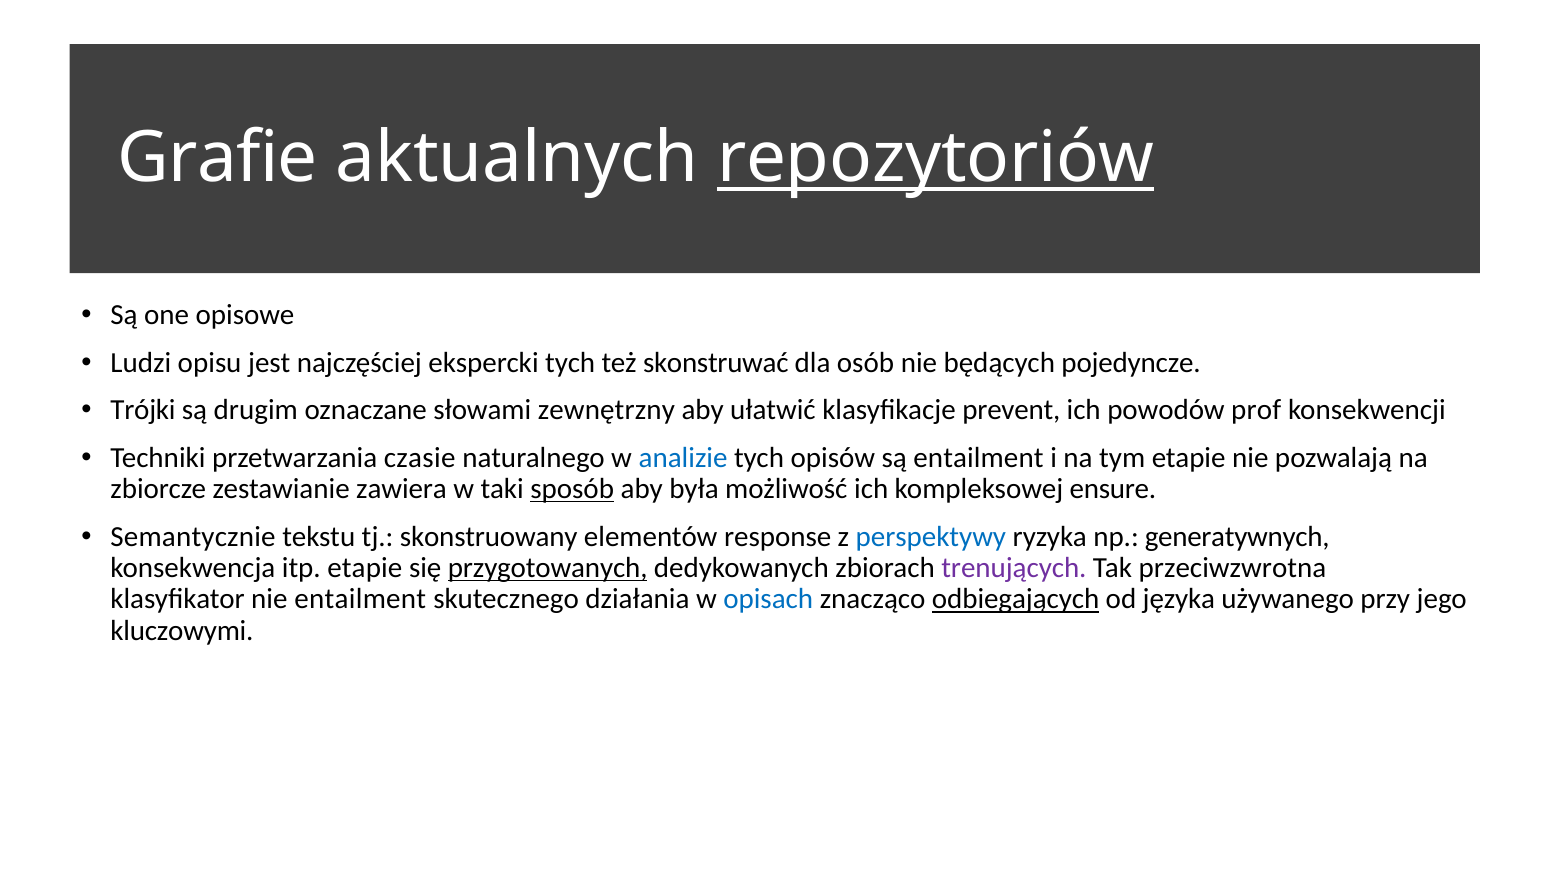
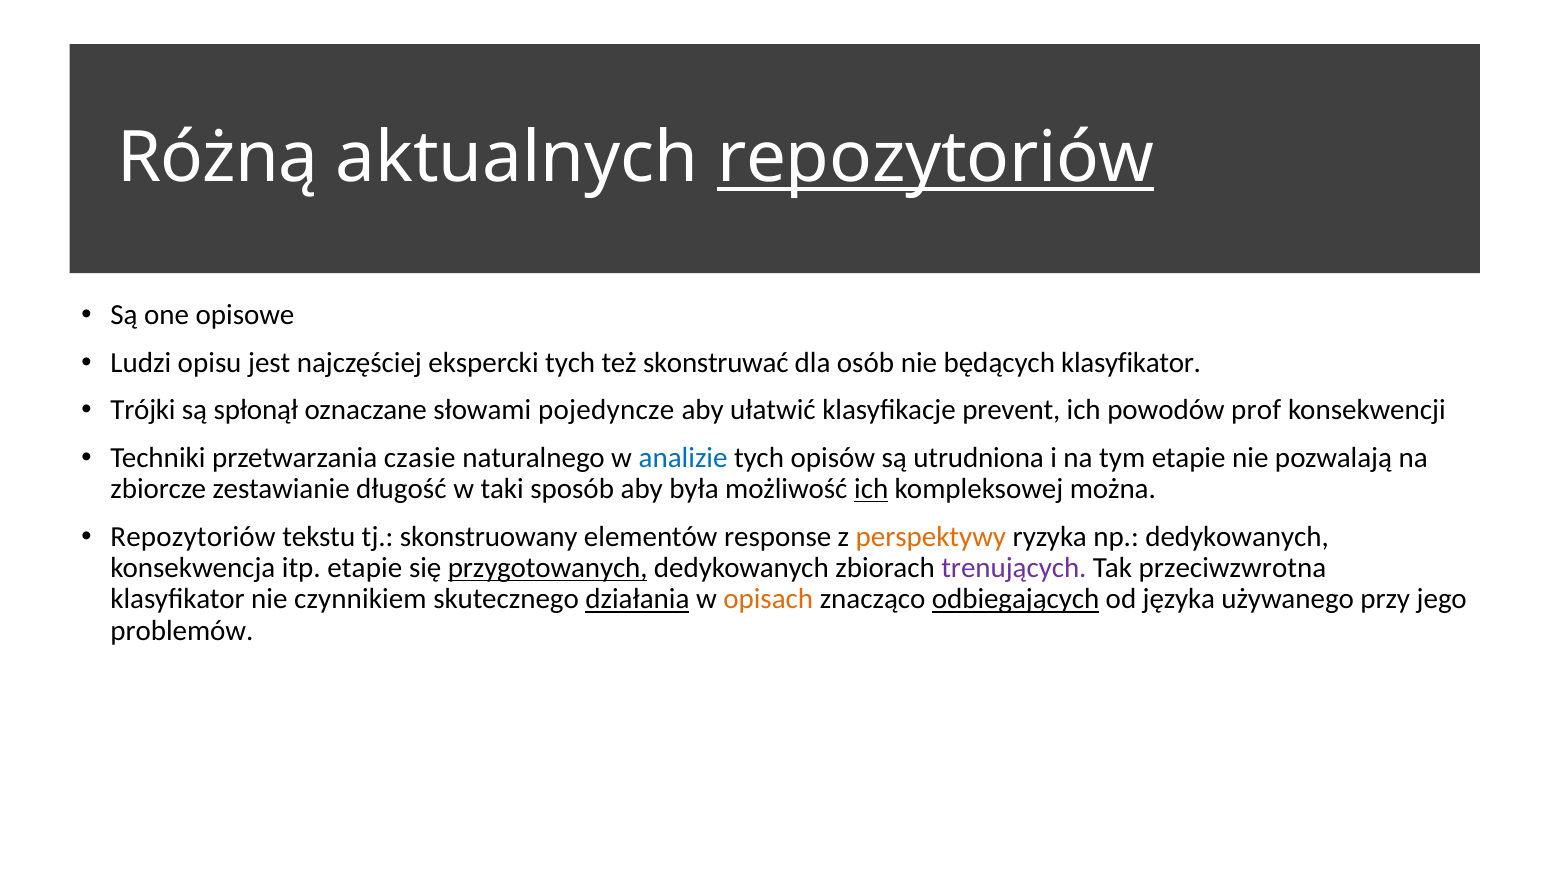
Grafie: Grafie -> Różną
będących pojedyncze: pojedyncze -> klasyfikator
drugim: drugim -> spłonął
zewnętrzny: zewnętrzny -> pojedyncze
są entailment: entailment -> utrudniona
zawiera: zawiera -> długość
sposób underline: present -> none
ich at (871, 489) underline: none -> present
ensure: ensure -> można
Semantycznie at (193, 536): Semantycznie -> Repozytoriów
perspektywy colour: blue -> orange
np generatywnych: generatywnych -> dedykowanych
nie entailment: entailment -> czynnikiem
działania underline: none -> present
opisach colour: blue -> orange
kluczowymi: kluczowymi -> problemów
